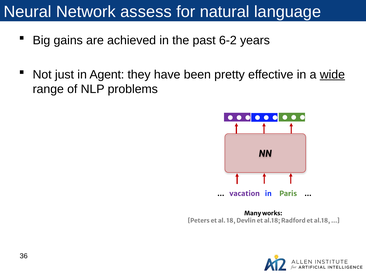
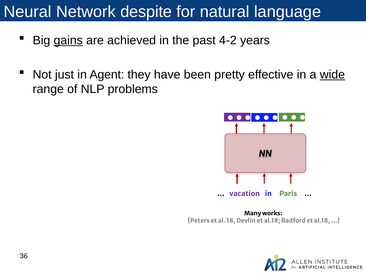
assess: assess -> despite
gains underline: none -> present
6-2: 6-2 -> 4-2
